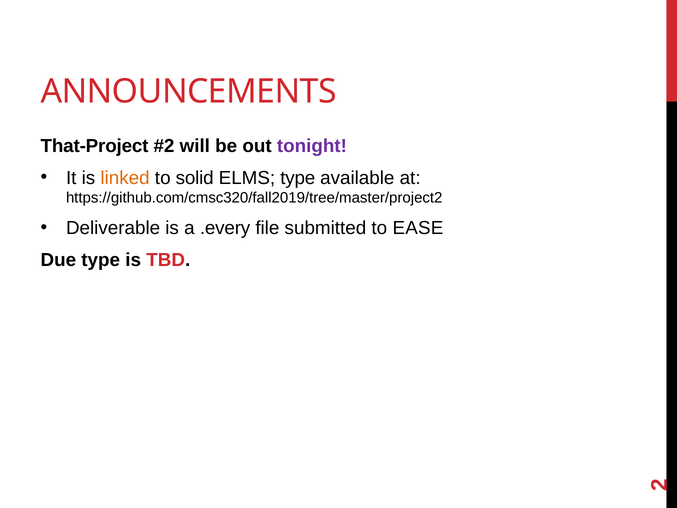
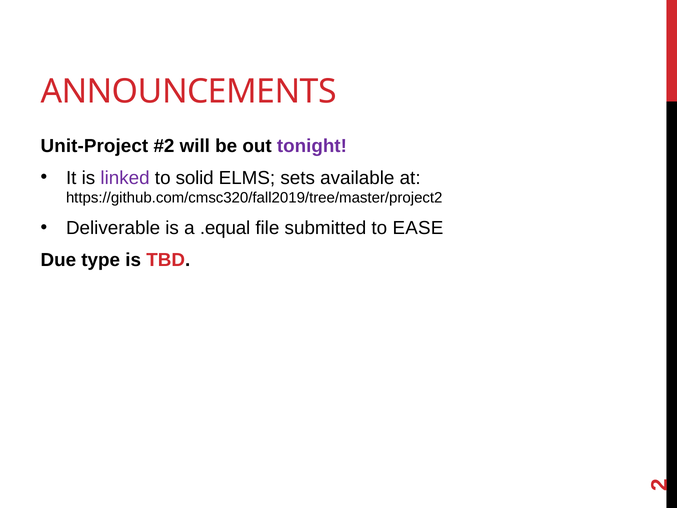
That-Project: That-Project -> Unit-Project
linked colour: orange -> purple
ELMS type: type -> sets
.every: .every -> .equal
